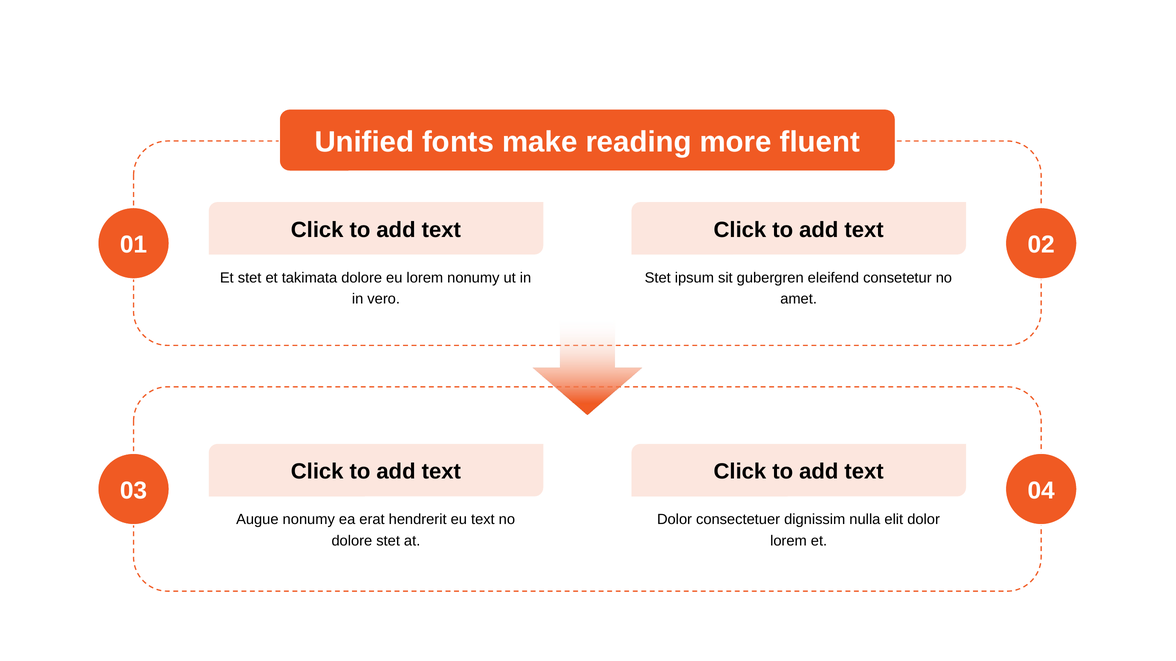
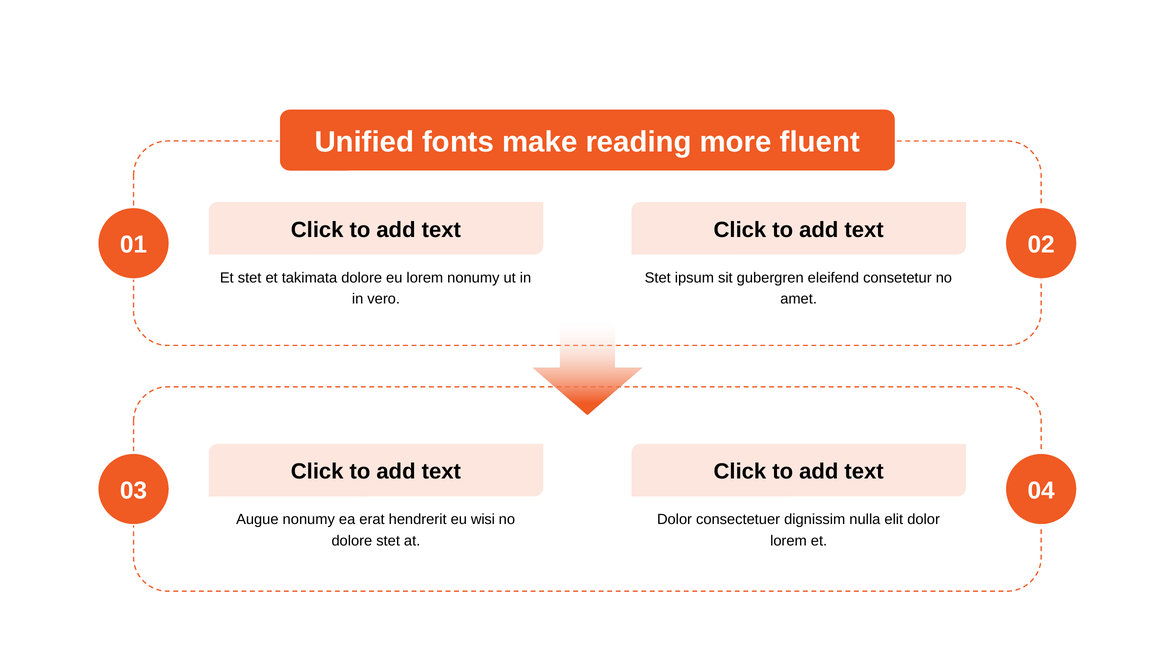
eu text: text -> wisi
